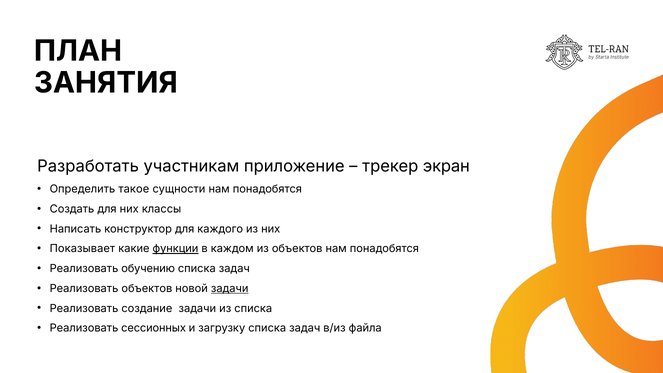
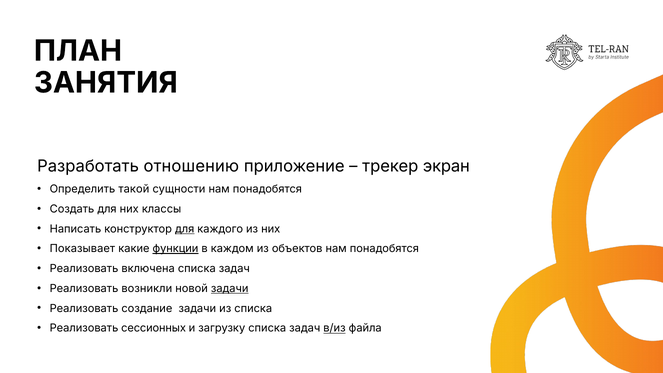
участникам: участникам -> отношению
такое: такое -> такой
для at (185, 229) underline: none -> present
обучению: обучению -> включена
Реализовать объектов: объектов -> возникли
в/из underline: none -> present
